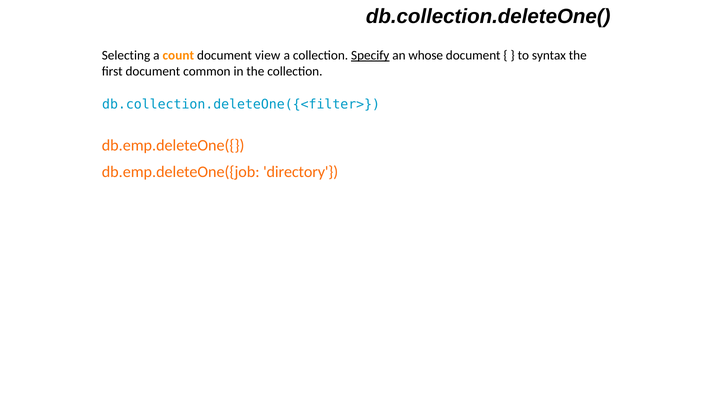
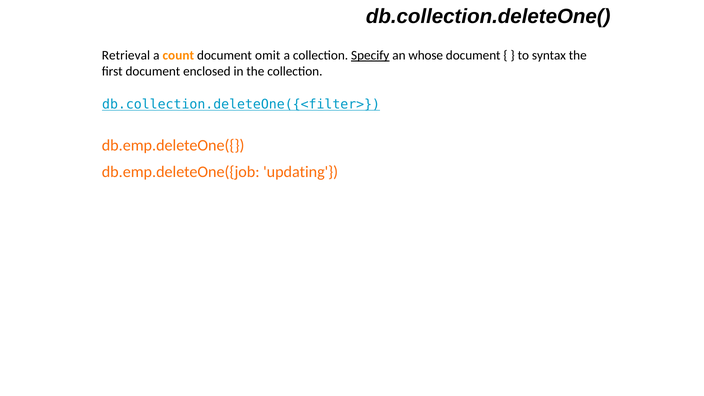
Selecting: Selecting -> Retrieval
view: view -> omit
common: common -> enclosed
db.collection.deleteOne({<filter> underline: none -> present
directory: directory -> updating
